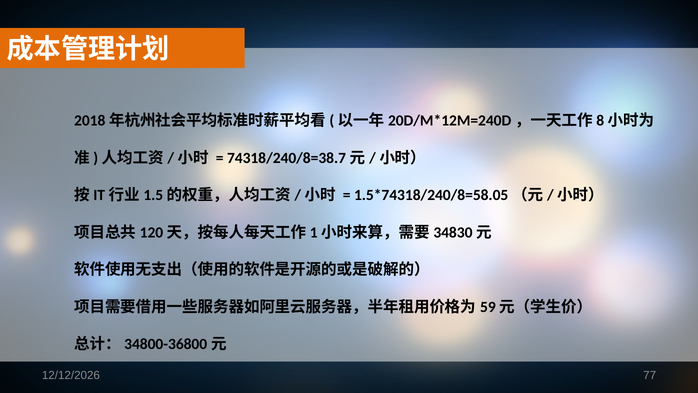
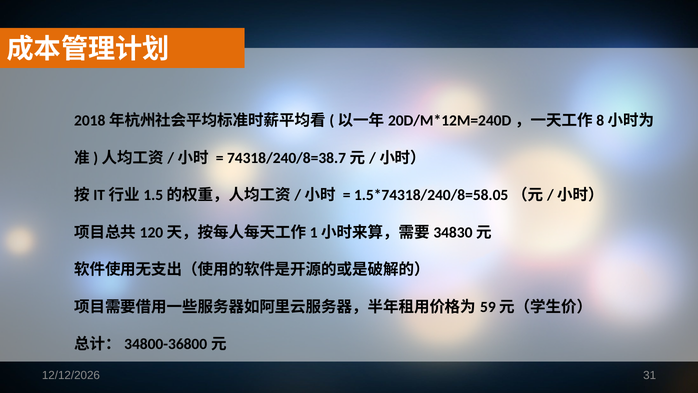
77: 77 -> 31
